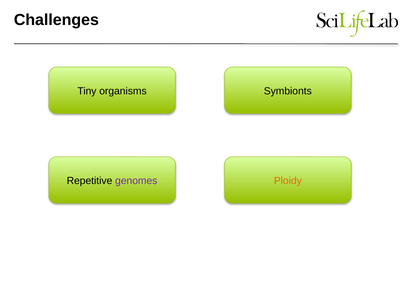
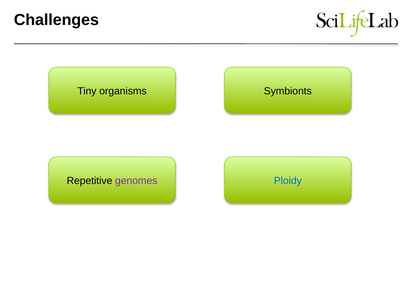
Ploidy colour: orange -> blue
